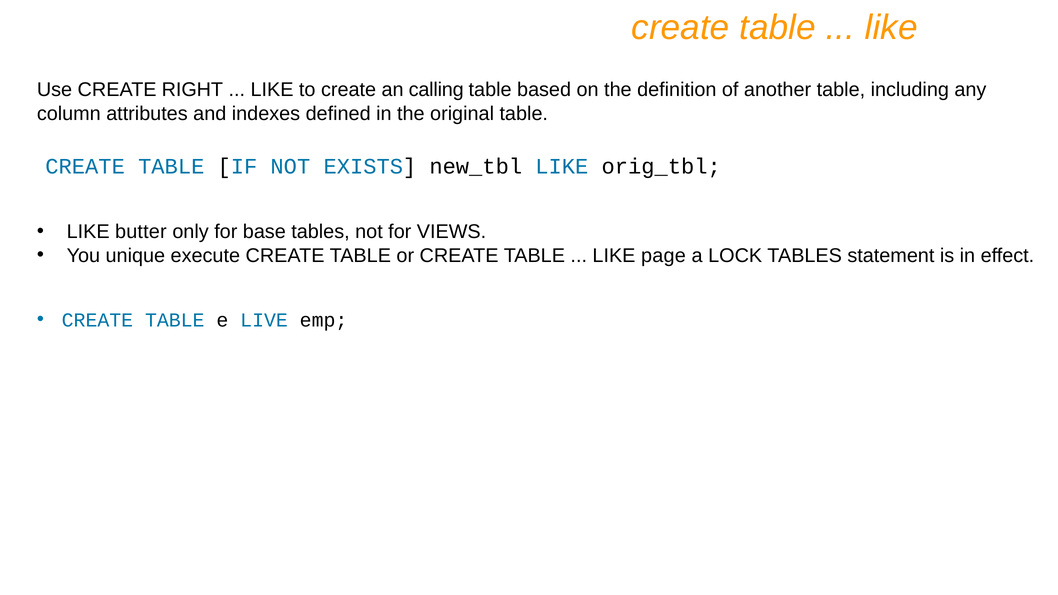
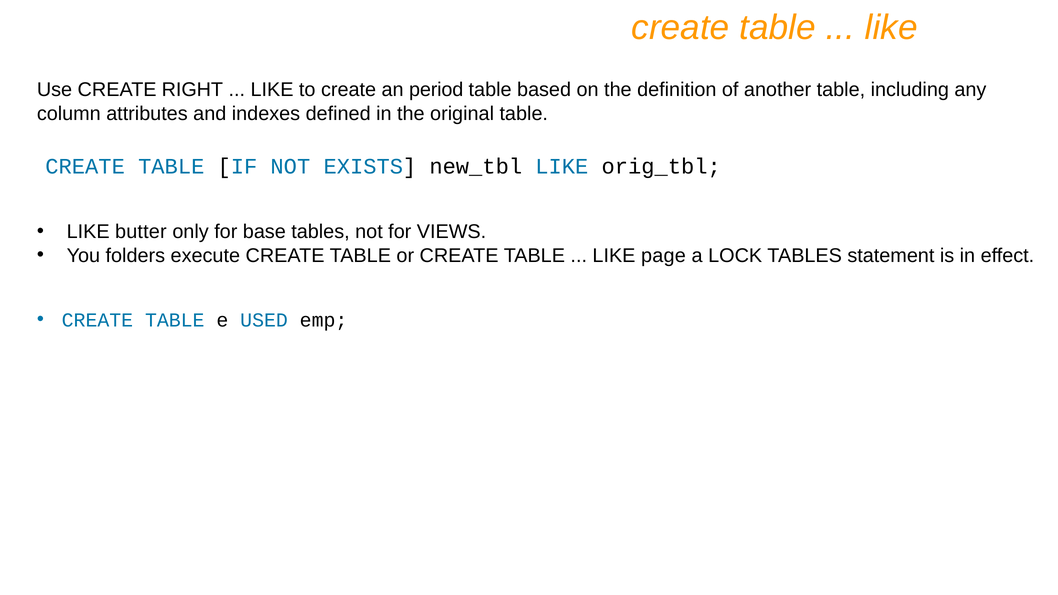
calling: calling -> period
unique: unique -> folders
LIVE: LIVE -> USED
